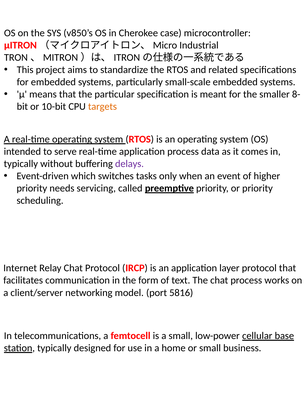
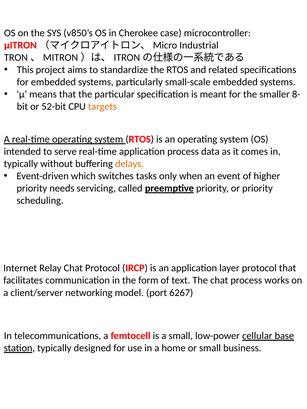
10-bit: 10-bit -> 52-bit
delays colour: purple -> orange
5816: 5816 -> 6267
